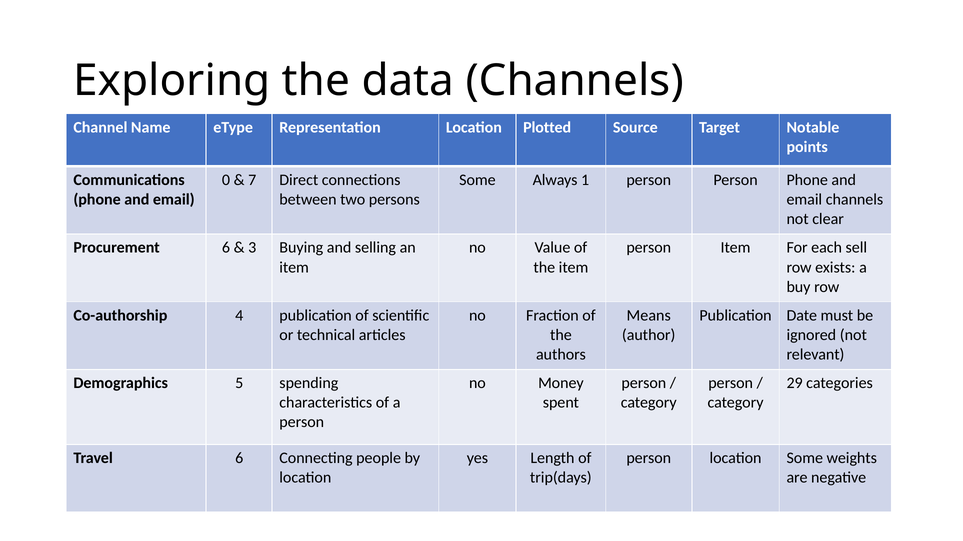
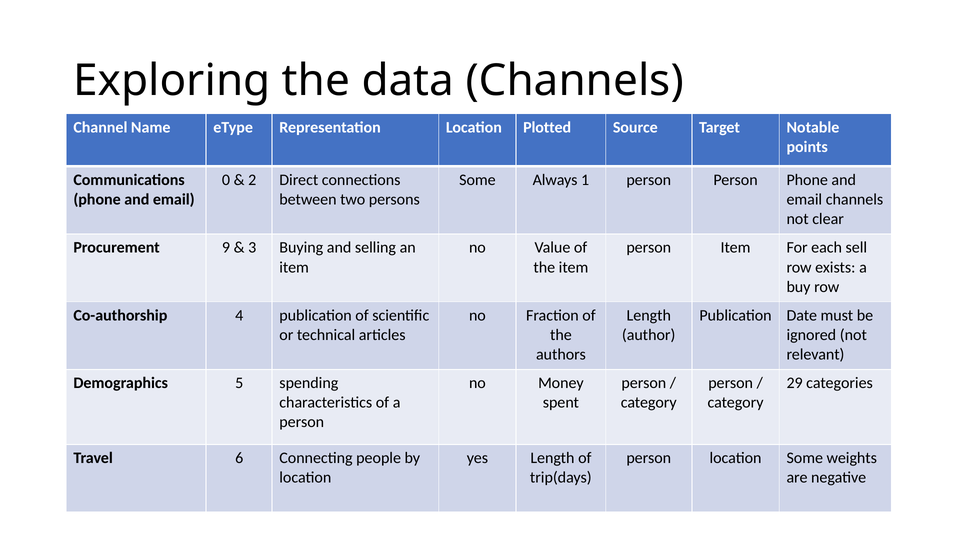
7: 7 -> 2
Procurement 6: 6 -> 9
Means at (649, 316): Means -> Length
